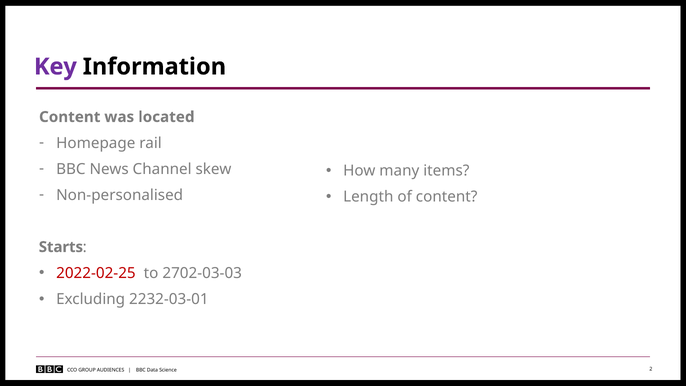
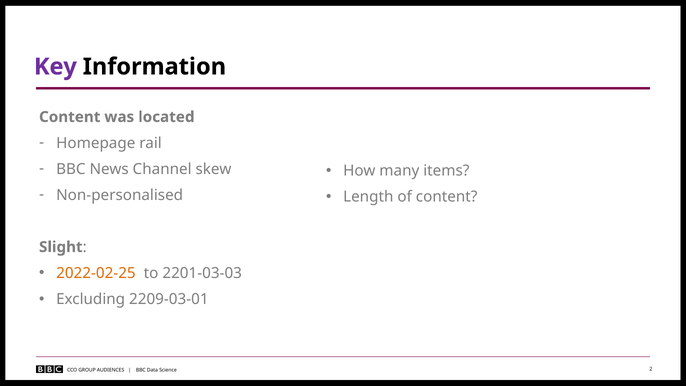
Starts: Starts -> Slight
2022-02-25 colour: red -> orange
2702-03-03: 2702-03-03 -> 2201-03-03
2232-03-01: 2232-03-01 -> 2209-03-01
